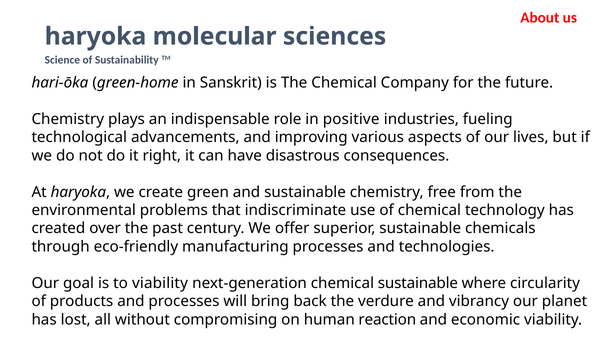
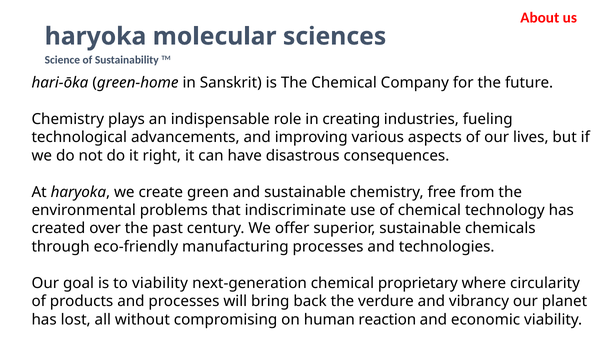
positive: positive -> creating
chemical sustainable: sustainable -> proprietary
